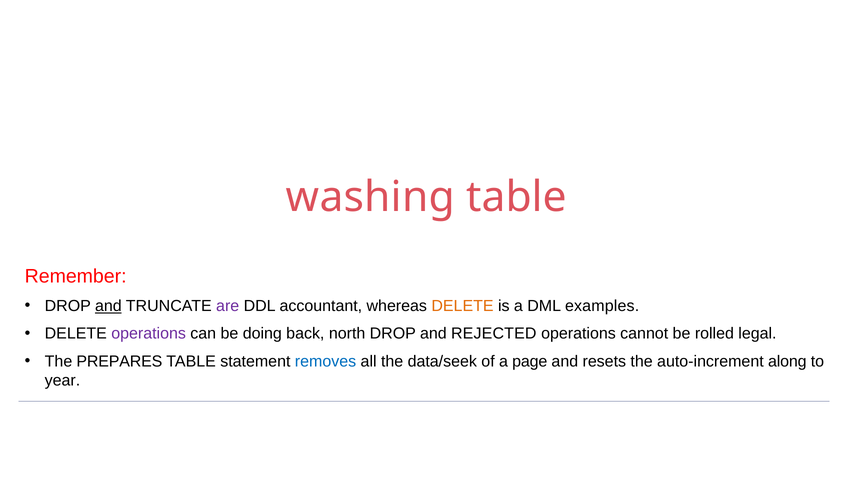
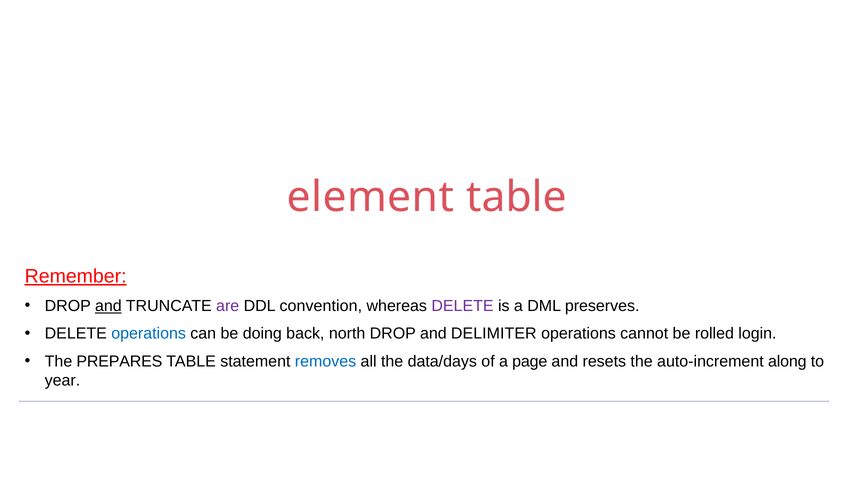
washing: washing -> element
Remember underline: none -> present
accountant: accountant -> convention
DELETE at (462, 306) colour: orange -> purple
examples: examples -> preserves
operations at (149, 334) colour: purple -> blue
REJECTED: REJECTED -> DELIMITER
legal: legal -> login
data/seek: data/seek -> data/days
